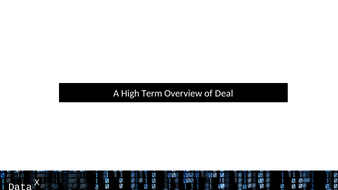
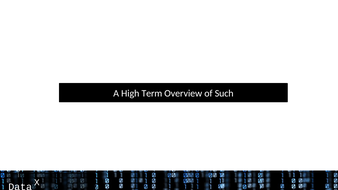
Deal: Deal -> Such
